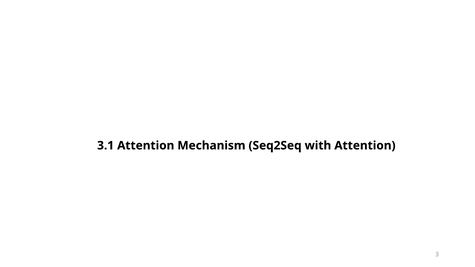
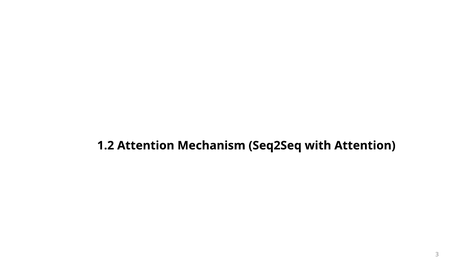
3.1: 3.1 -> 1.2
